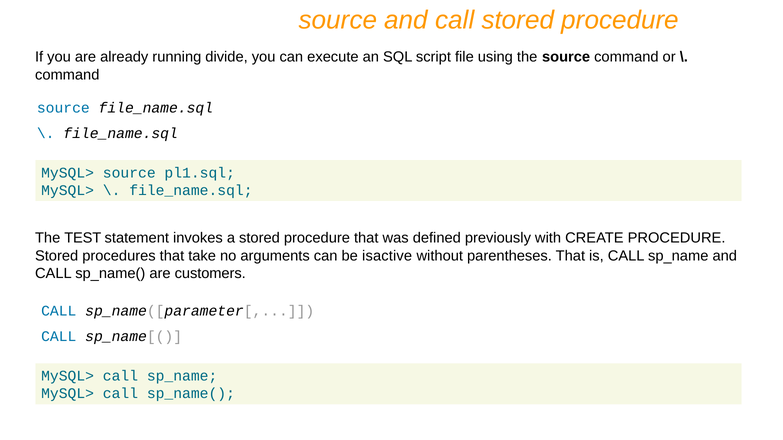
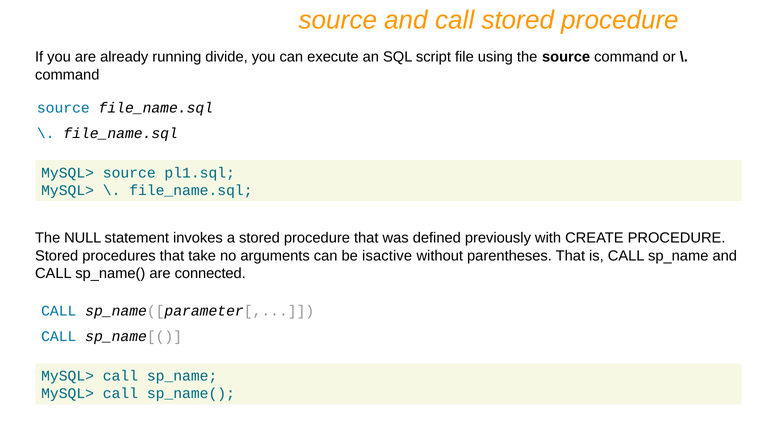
TEST: TEST -> NULL
customers: customers -> connected
